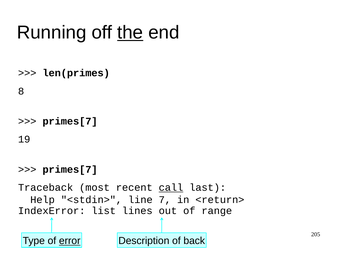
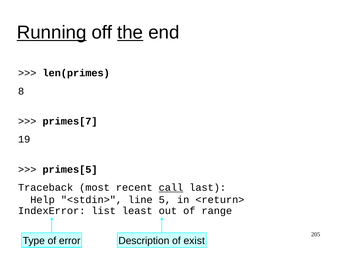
Running underline: none -> present
primes[7 at (70, 169): primes[7 -> primes[5
7: 7 -> 5
lines: lines -> least
error underline: present -> none
back: back -> exist
